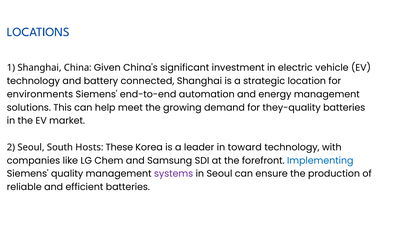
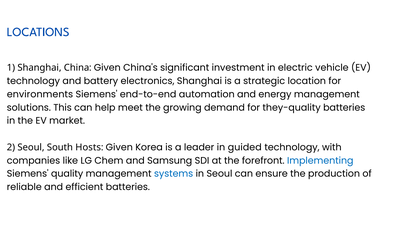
connected: connected -> electronics
These at (119, 147): These -> Given
toward: toward -> guided
systems colour: purple -> blue
